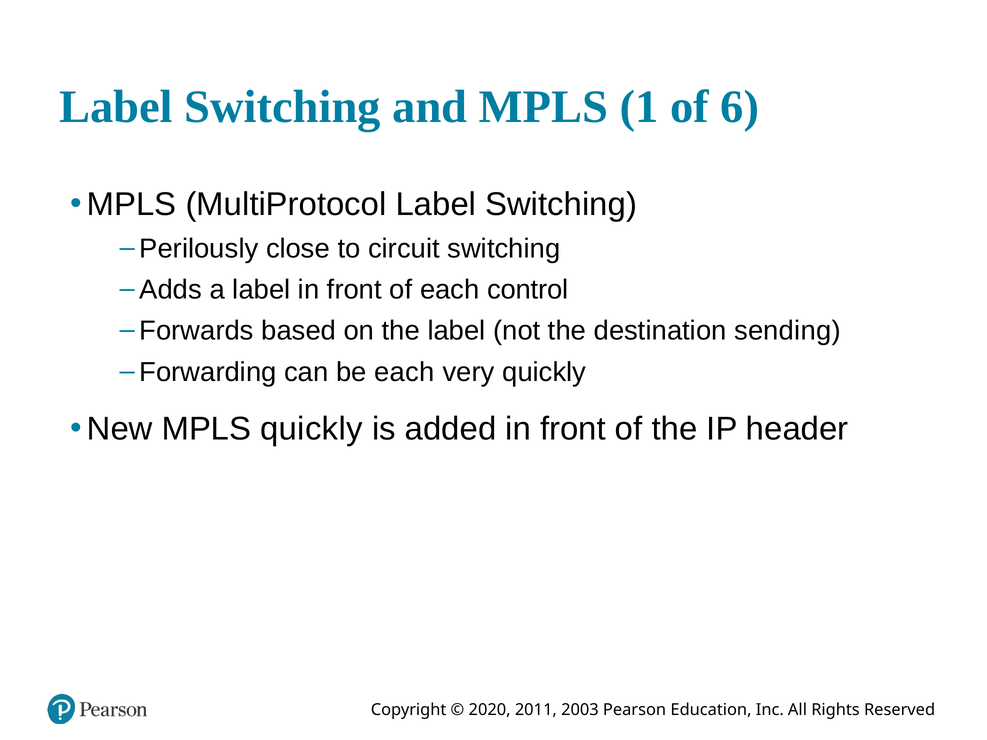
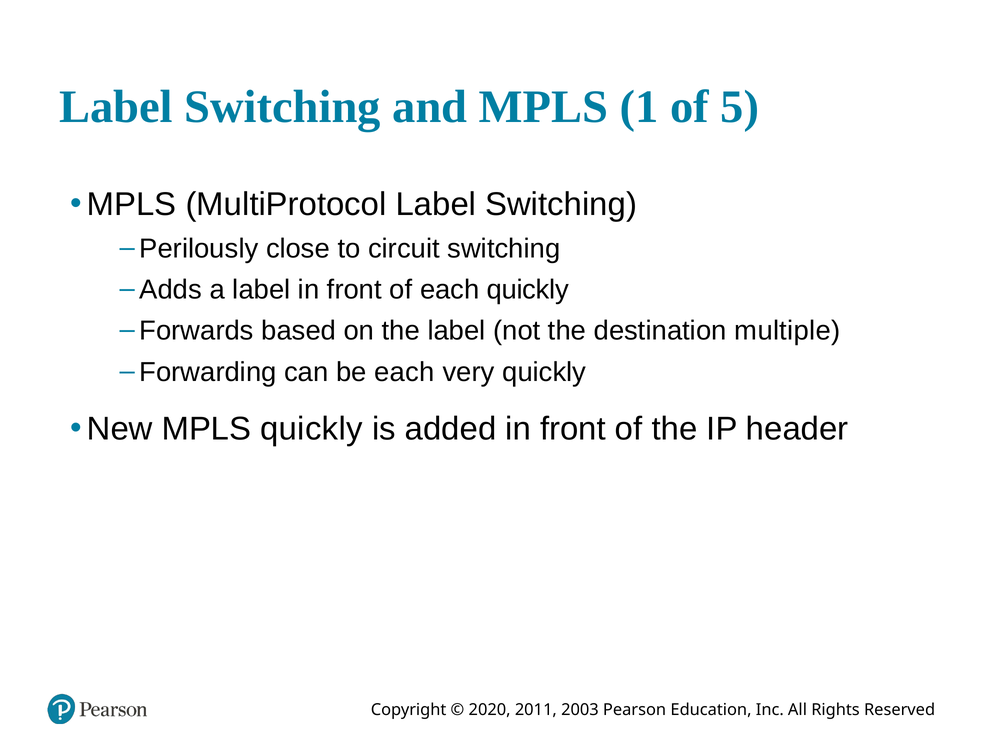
6: 6 -> 5
each control: control -> quickly
sending: sending -> multiple
